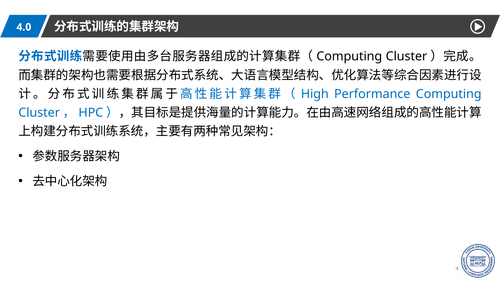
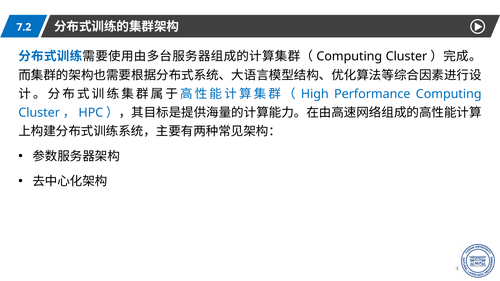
4.0: 4.0 -> 7.2
